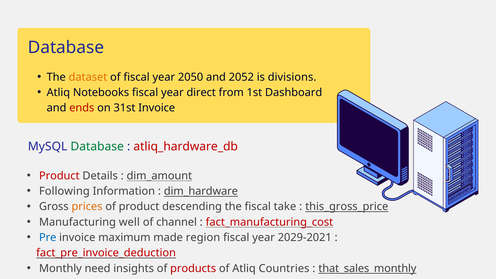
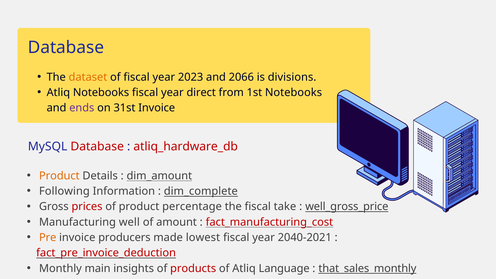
2050: 2050 -> 2023
2052: 2052 -> 2066
1st Dashboard: Dashboard -> Notebooks
ends colour: red -> purple
Database at (97, 147) colour: green -> red
Product at (59, 176) colour: red -> orange
dim_hardware: dim_hardware -> dim_complete
prices colour: orange -> red
descending: descending -> percentage
this_gross_price: this_gross_price -> well_gross_price
channel: channel -> amount
Pre colour: blue -> orange
maximum: maximum -> producers
region: region -> lowest
2029-2021: 2029-2021 -> 2040-2021
need: need -> main
Countries: Countries -> Language
